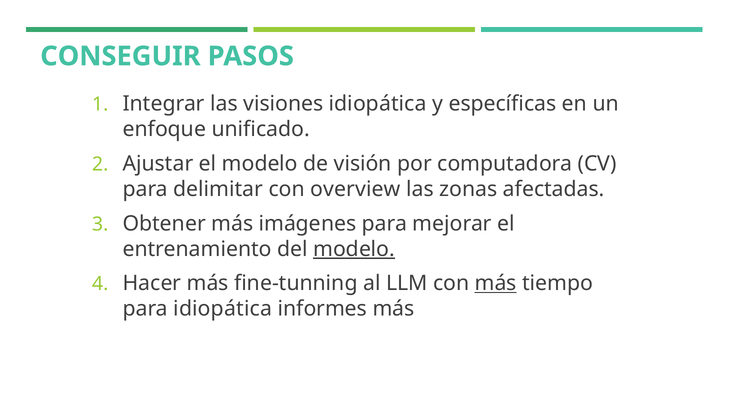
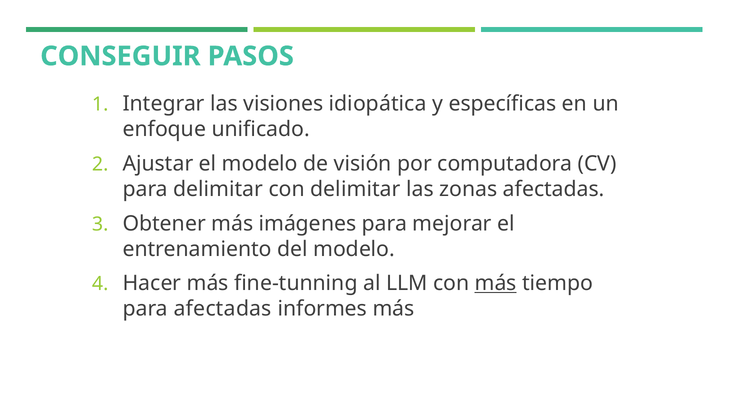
con overview: overview -> delimitar
modelo at (354, 249) underline: present -> none
para idiopática: idiopática -> afectadas
